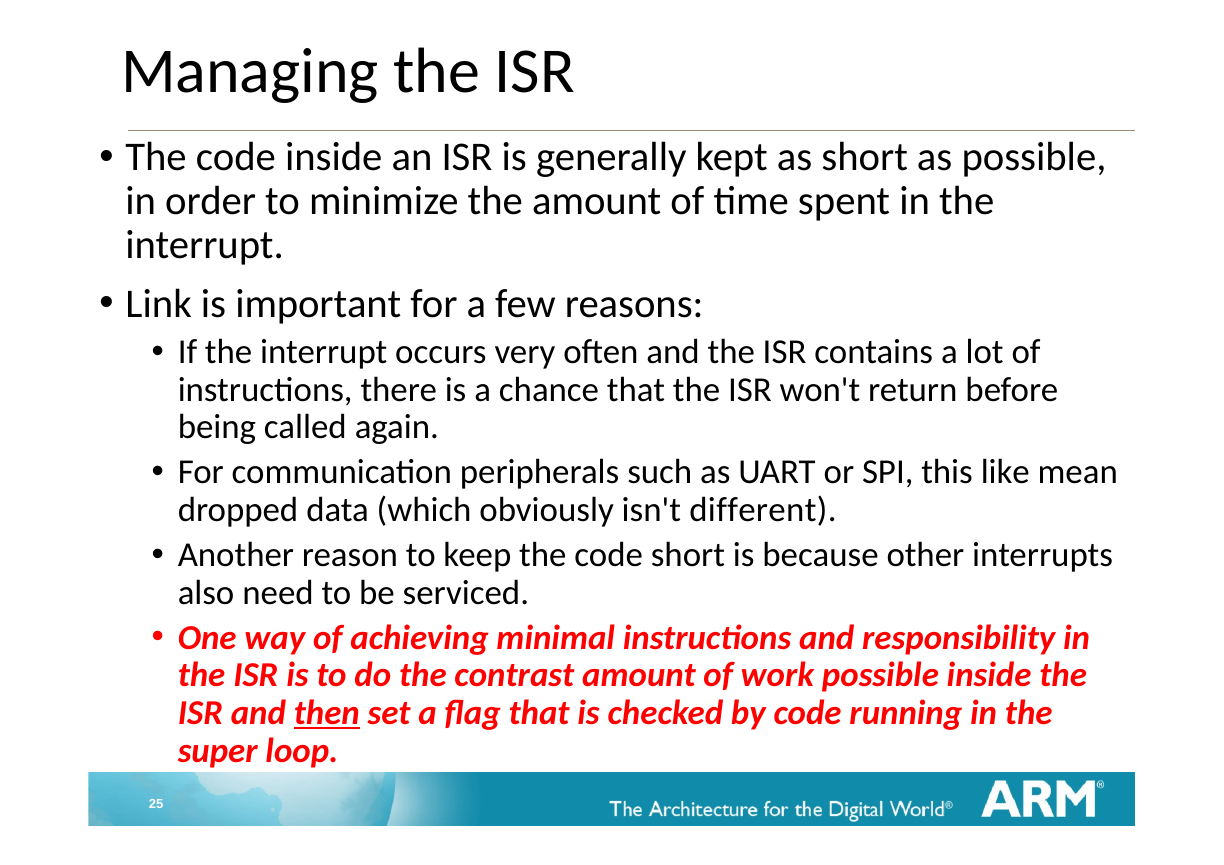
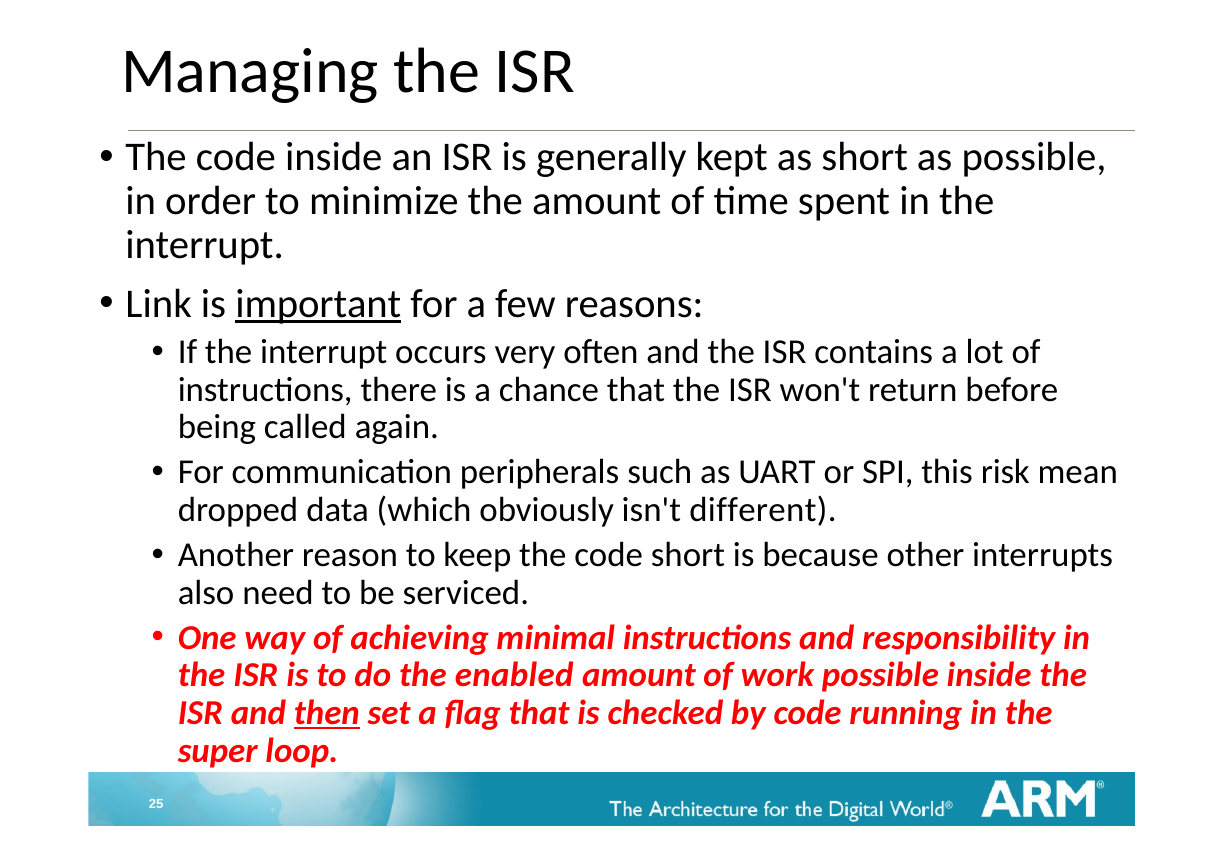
important underline: none -> present
like: like -> risk
contrast: contrast -> enabled
